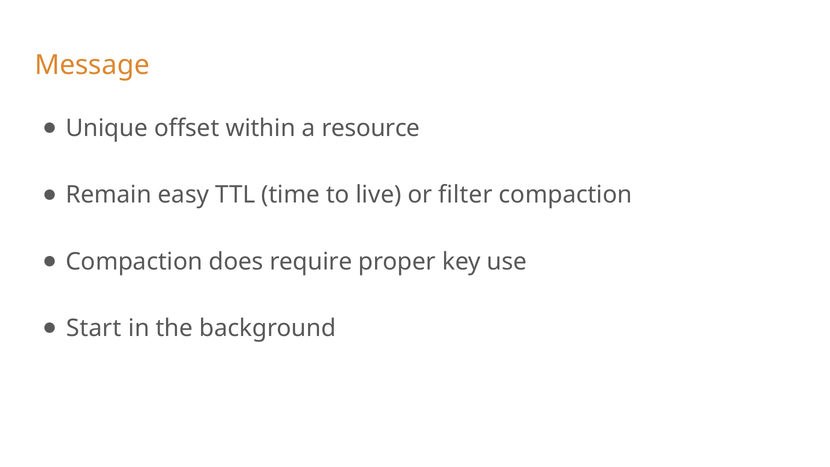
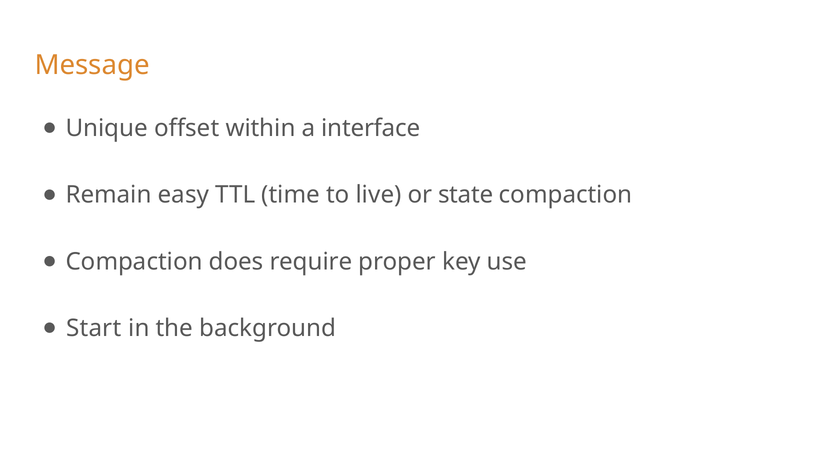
resource: resource -> interface
filter: filter -> state
